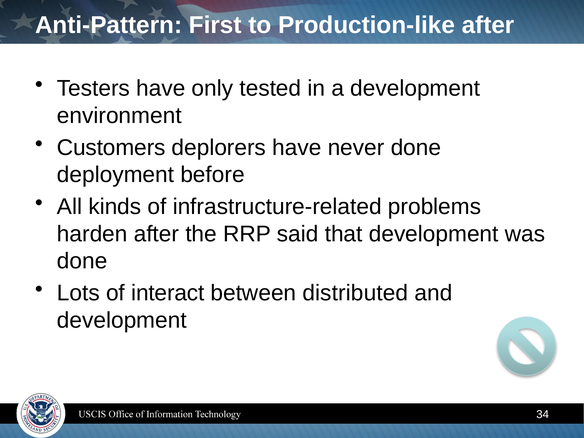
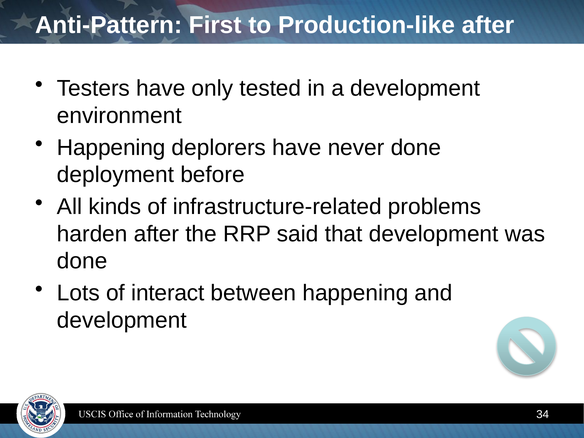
Customers at (111, 148): Customers -> Happening
between distributed: distributed -> happening
